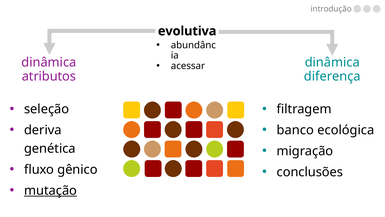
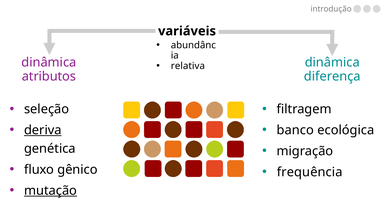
evolutiva: evolutiva -> variáveis
acessar: acessar -> relativa
deriva underline: none -> present
conclusões: conclusões -> frequência
